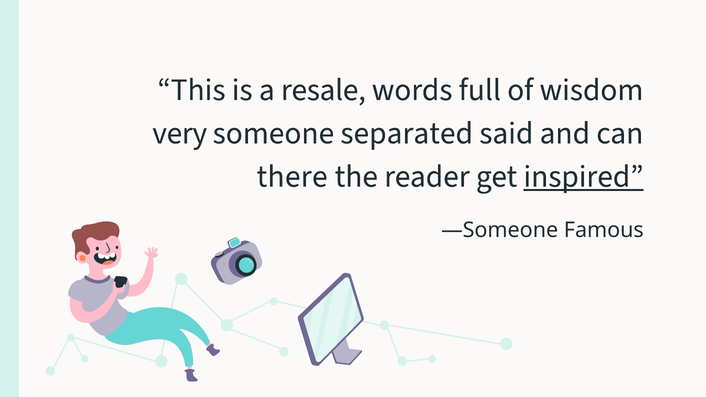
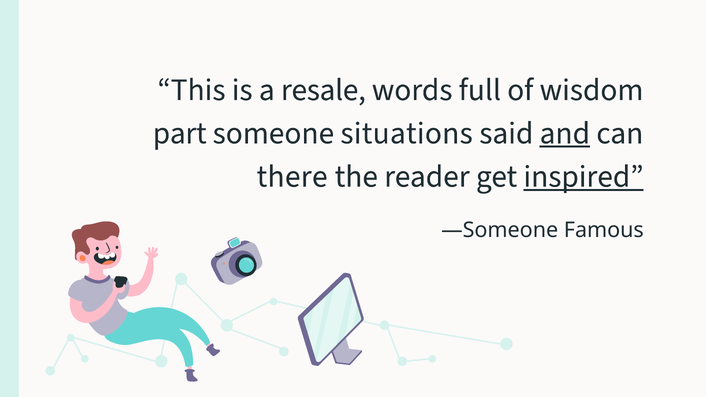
very: very -> part
separated: separated -> situations
and underline: none -> present
